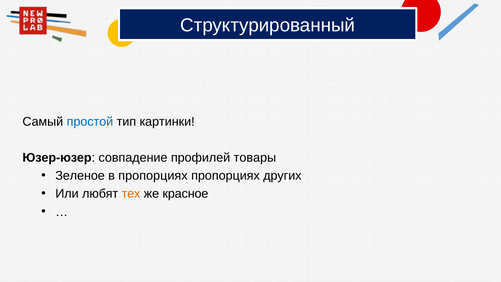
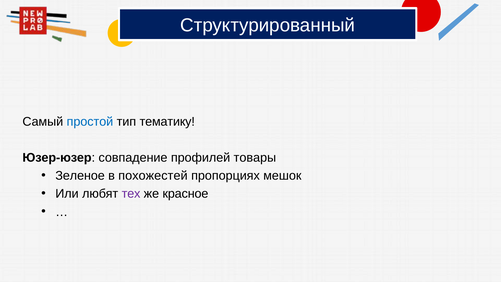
картинки: картинки -> тематику
в пропорциях: пропорциях -> похожестей
других: других -> мешок
тех colour: orange -> purple
